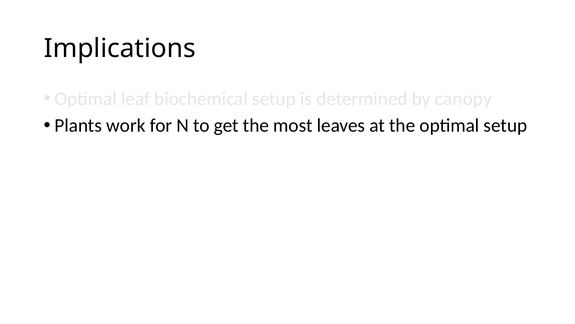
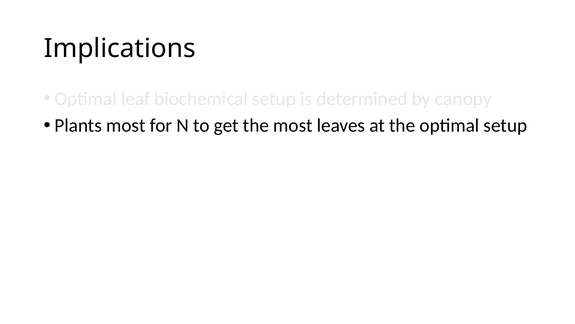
Plants work: work -> most
